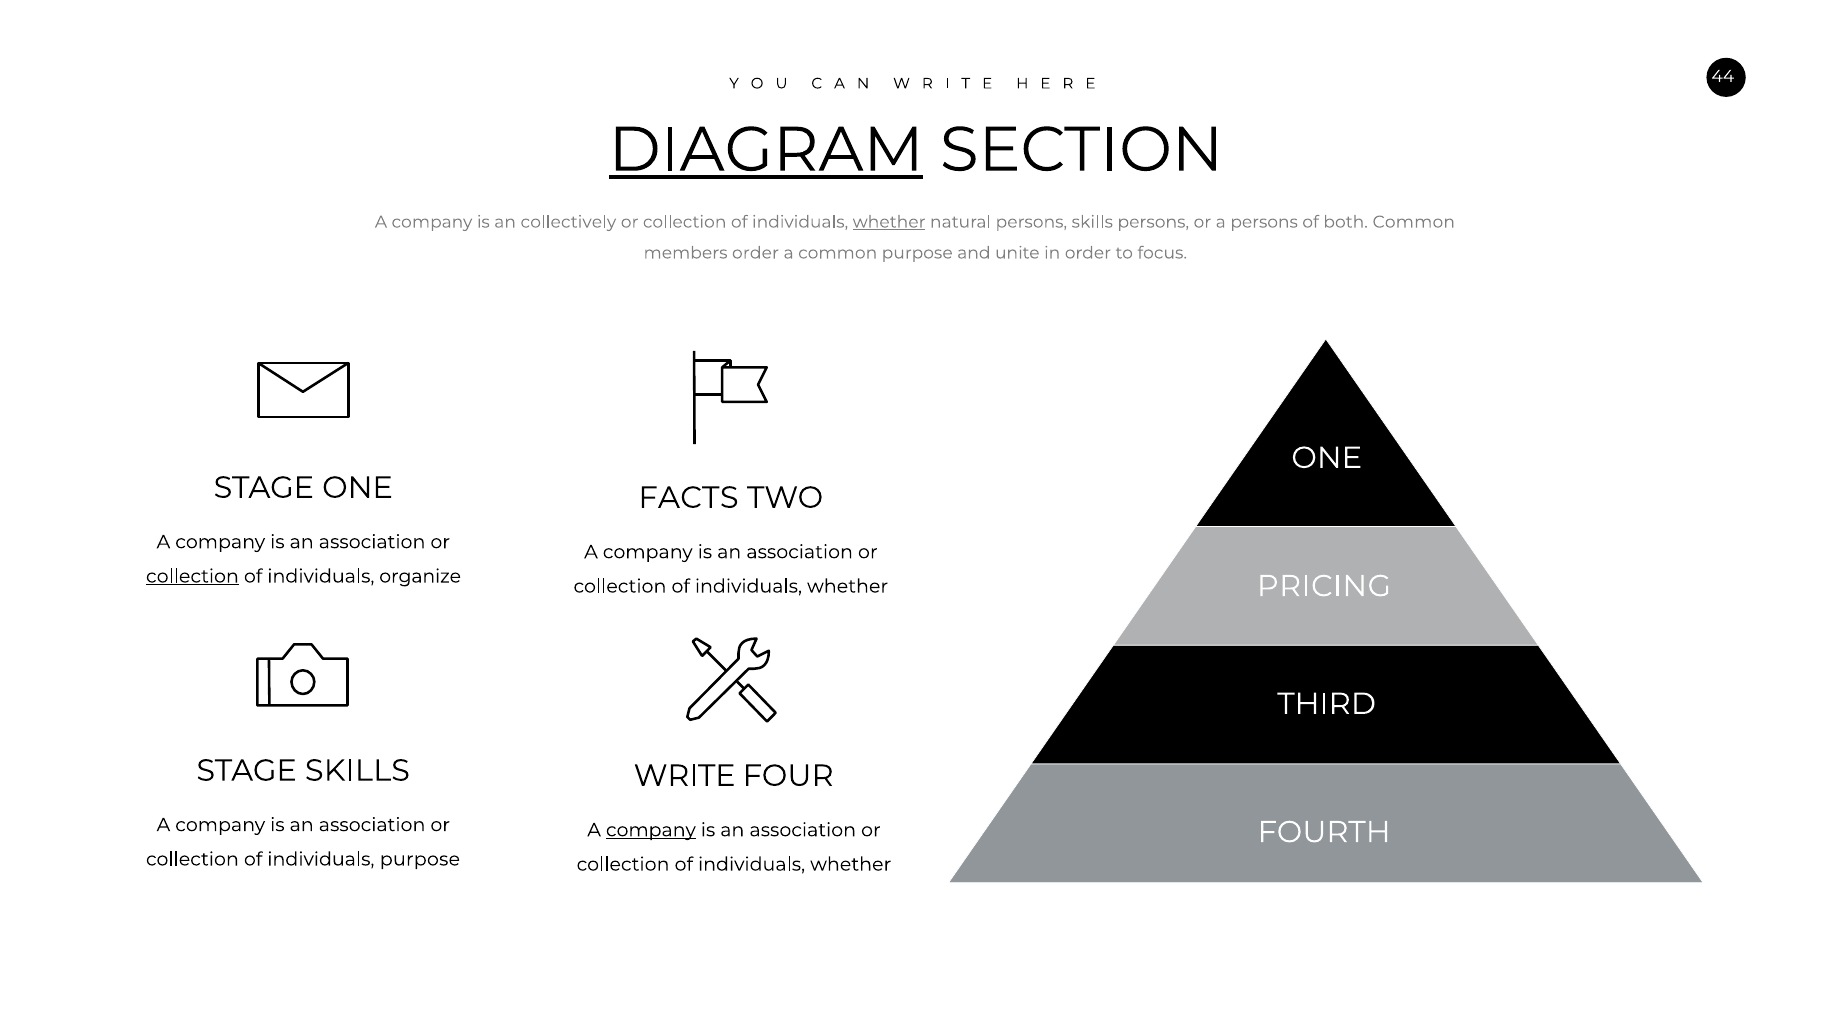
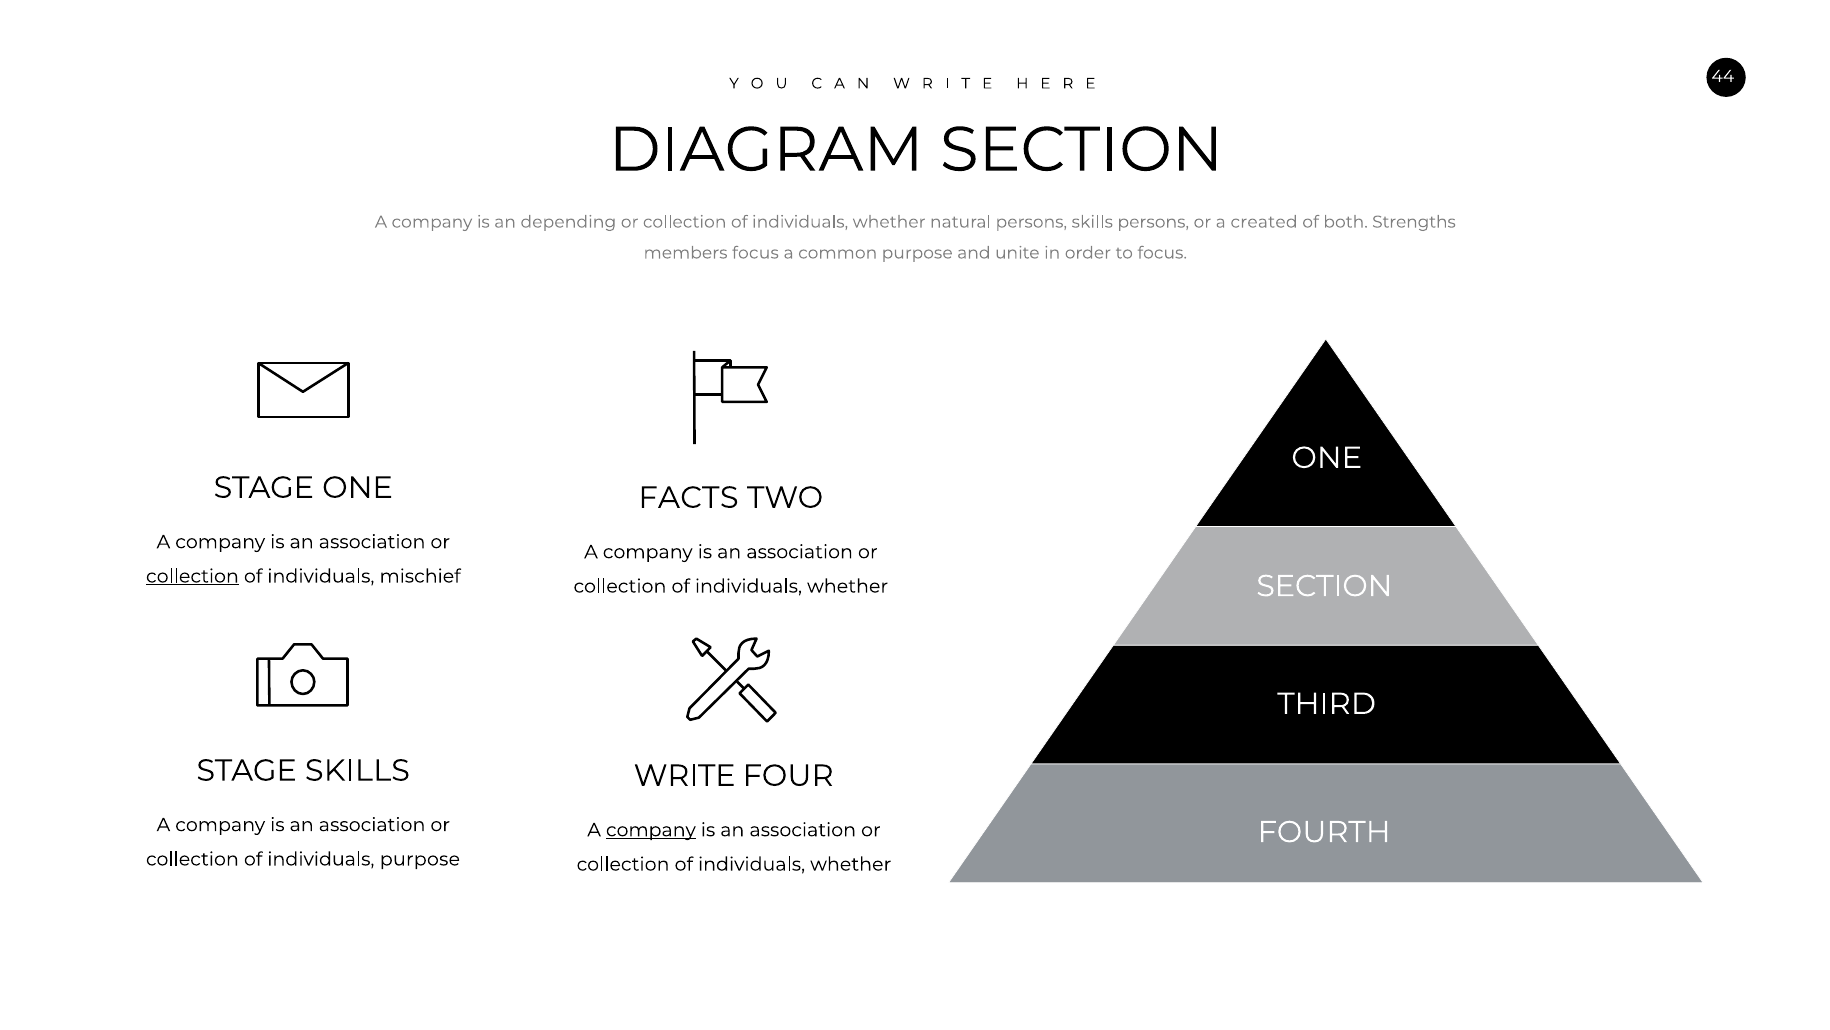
DIAGRAM underline: present -> none
collectively: collectively -> depending
whether at (889, 222) underline: present -> none
a persons: persons -> created
both Common: Common -> Strengths
members order: order -> focus
organize: organize -> mischief
PRICING at (1324, 586): PRICING -> SECTION
